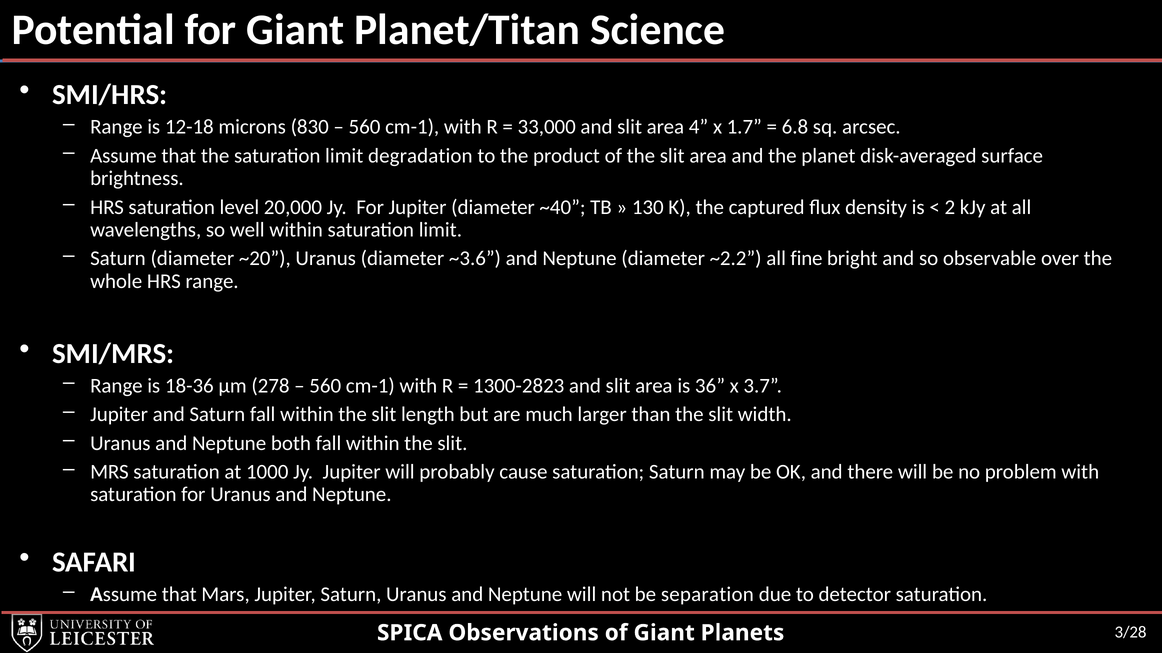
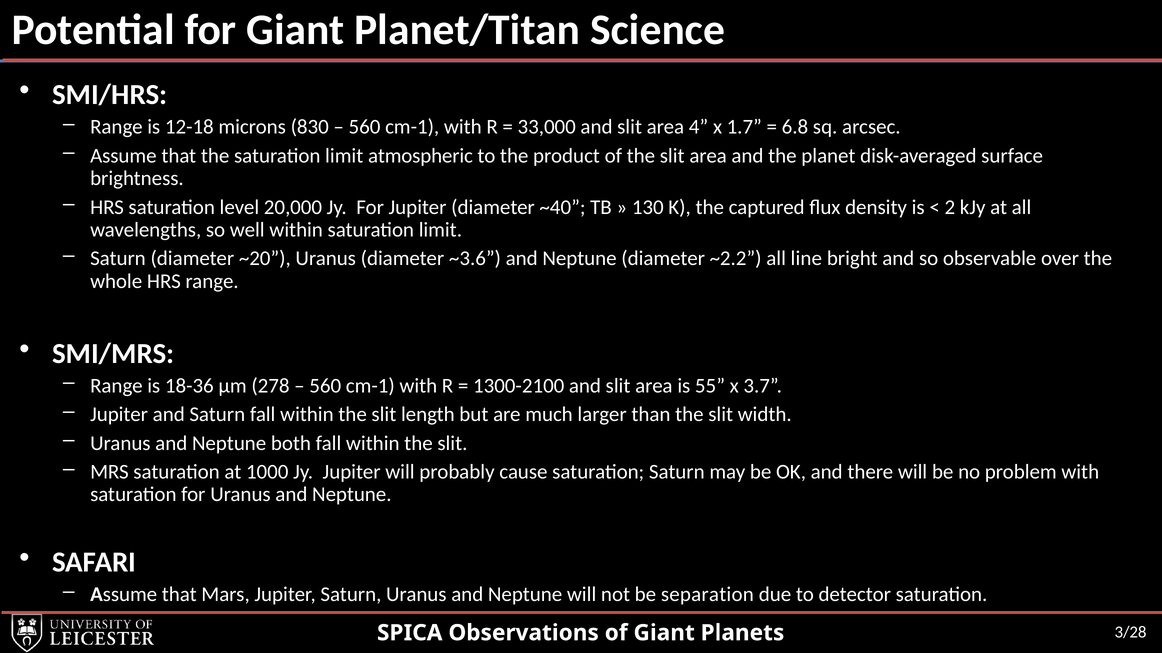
degradation: degradation -> atmospheric
fine: fine -> line
1300-2823: 1300-2823 -> 1300-2100
36: 36 -> 55
